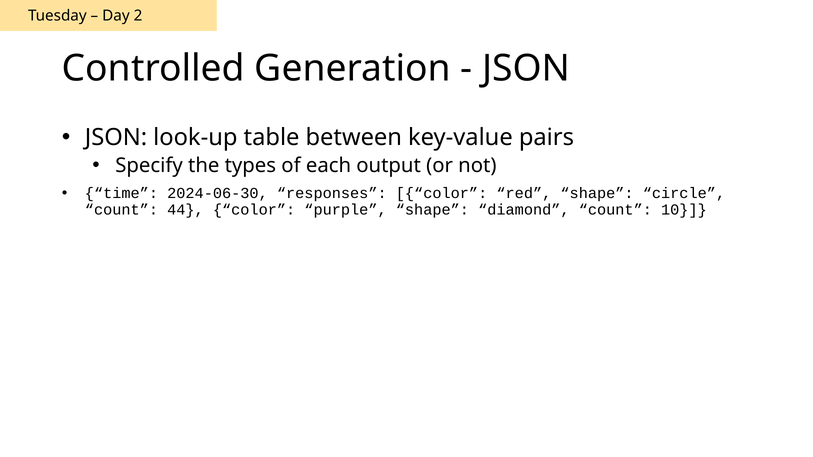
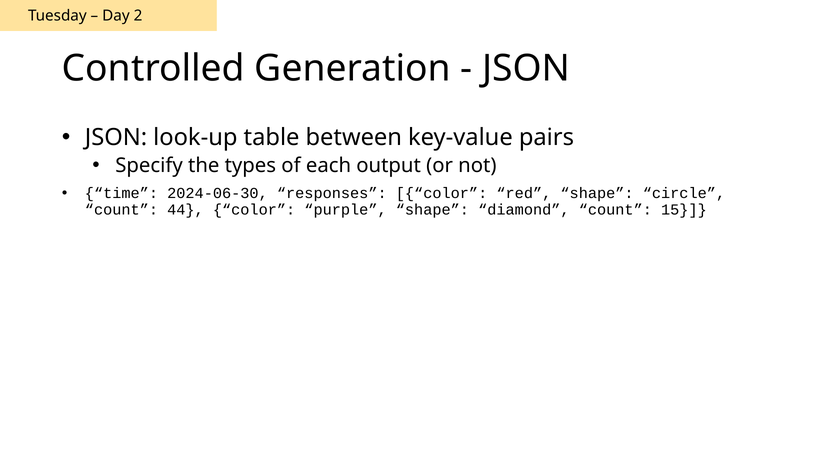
10: 10 -> 15
